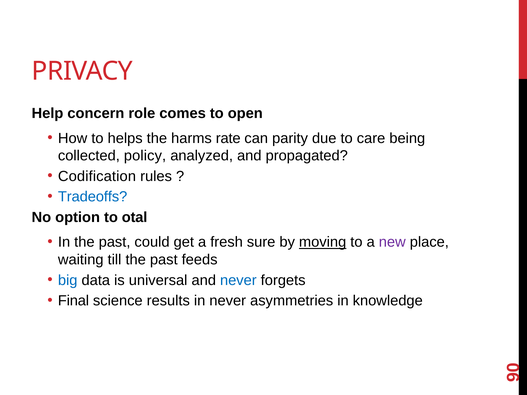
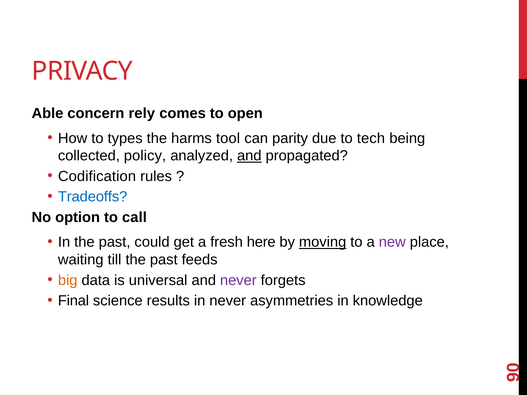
Help: Help -> Able
role: role -> rely
helps: helps -> types
rate: rate -> tool
care: care -> tech
and at (249, 156) underline: none -> present
otal: otal -> call
sure: sure -> here
big colour: blue -> orange
never at (238, 280) colour: blue -> purple
